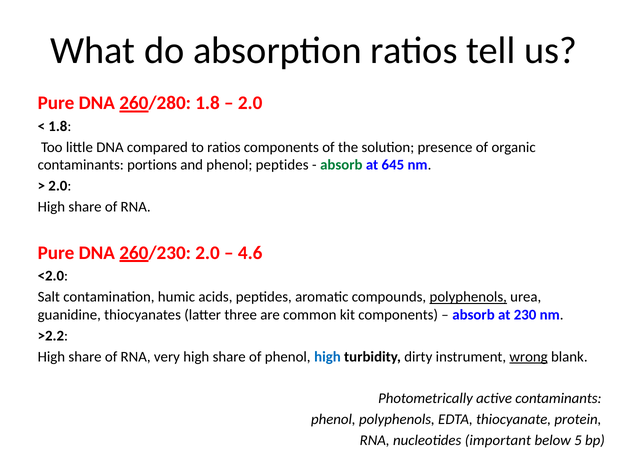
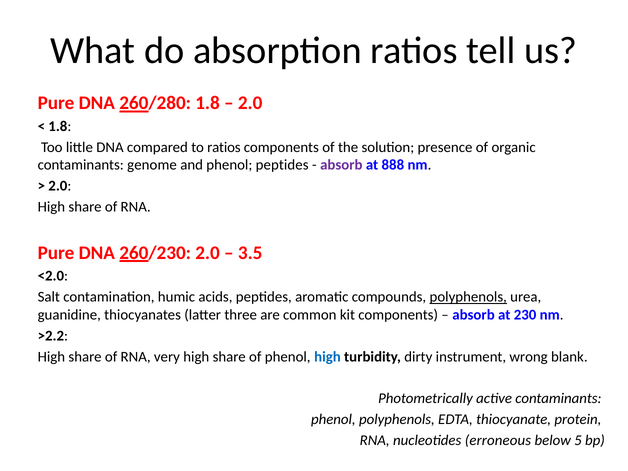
portions: portions -> genome
absorb at (341, 165) colour: green -> purple
645: 645 -> 888
4.6: 4.6 -> 3.5
wrong underline: present -> none
important: important -> erroneous
